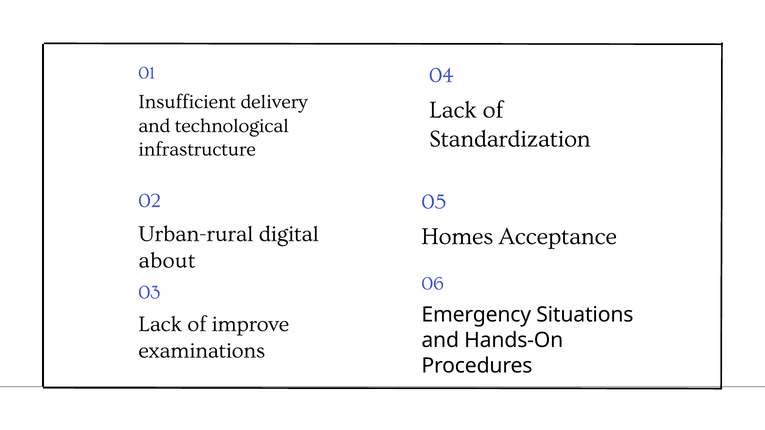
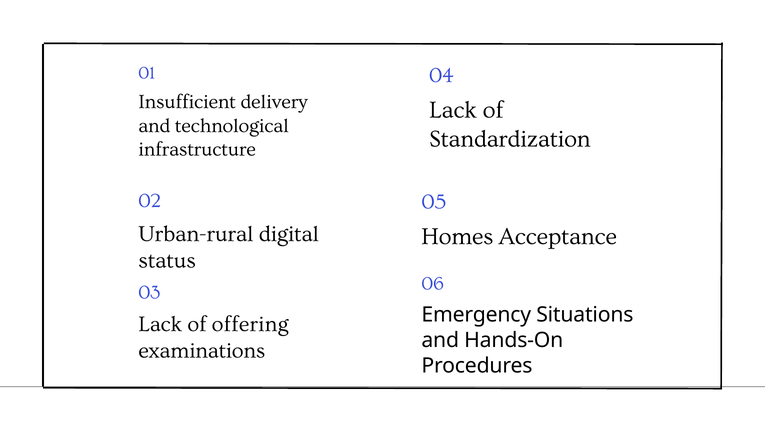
about: about -> status
improve: improve -> offering
